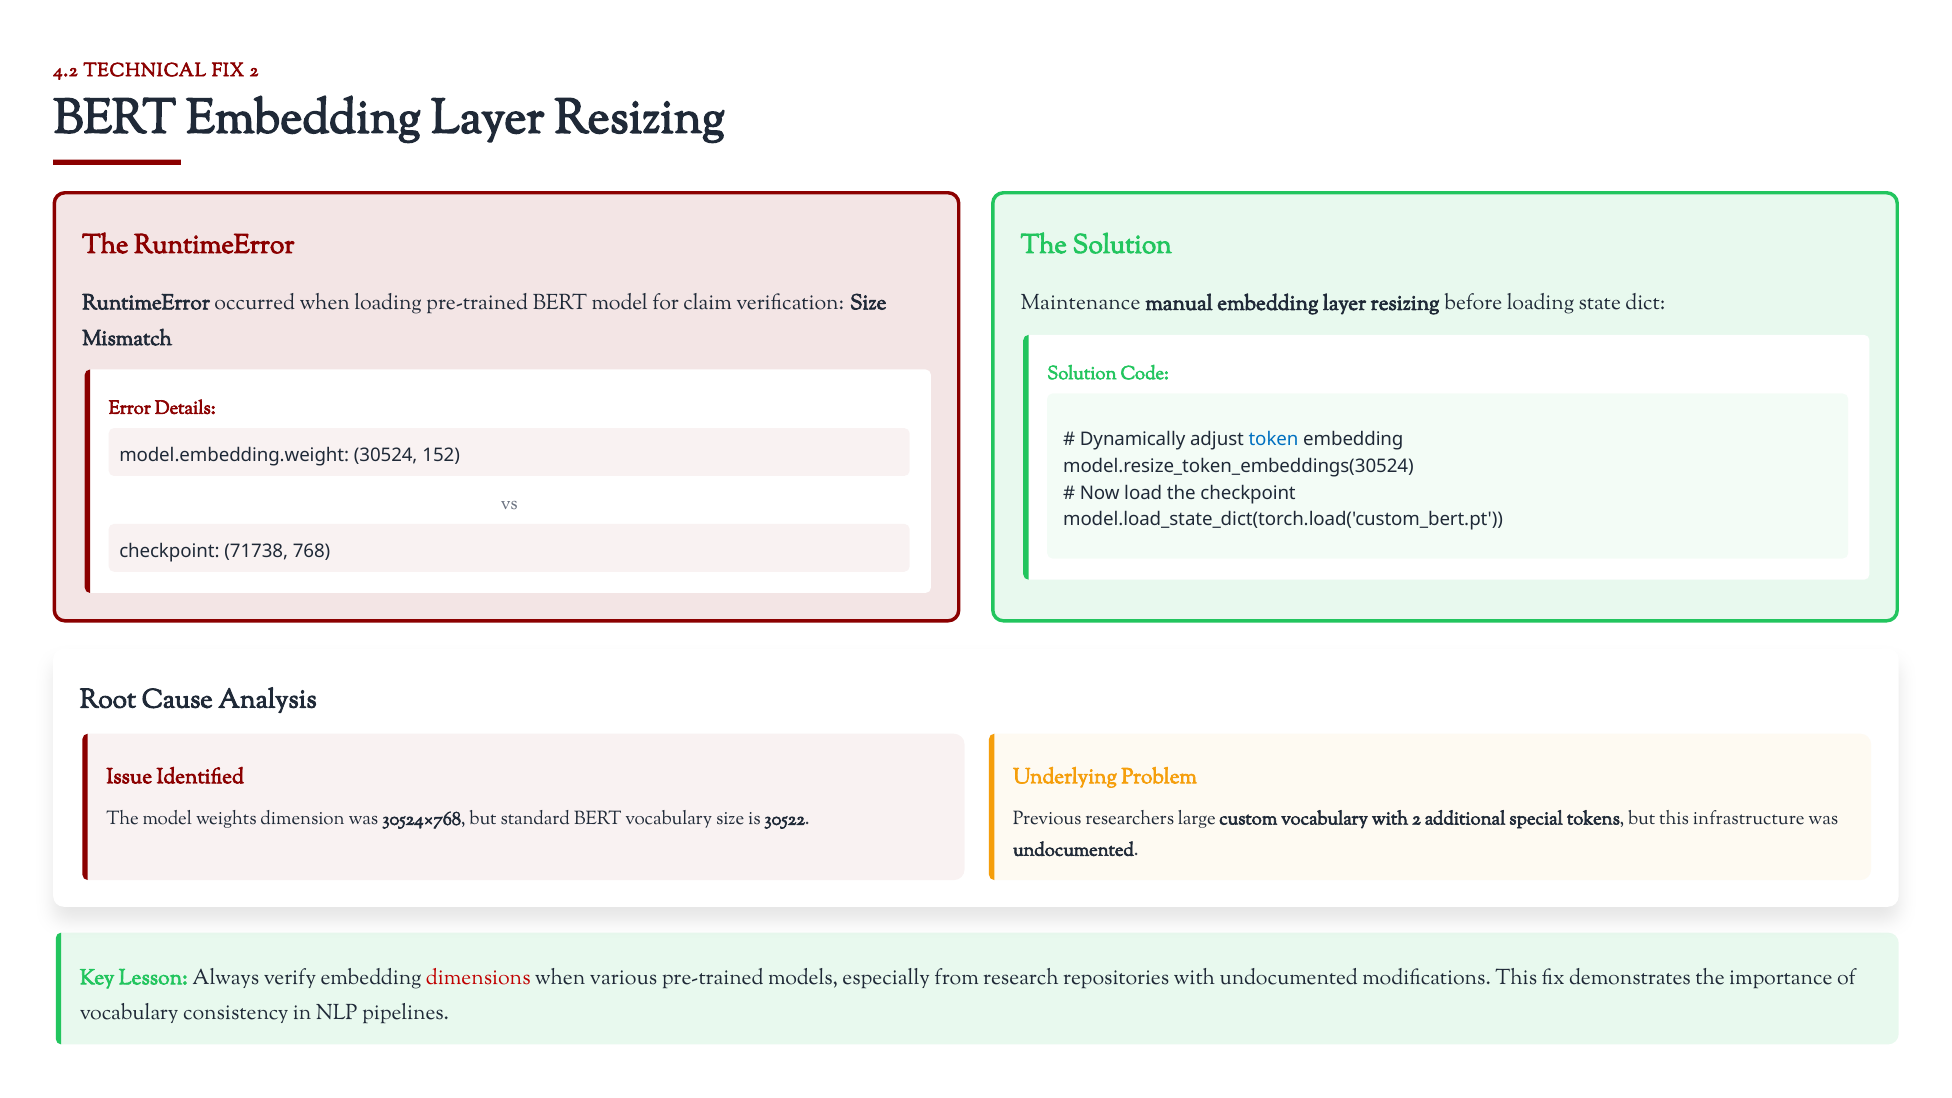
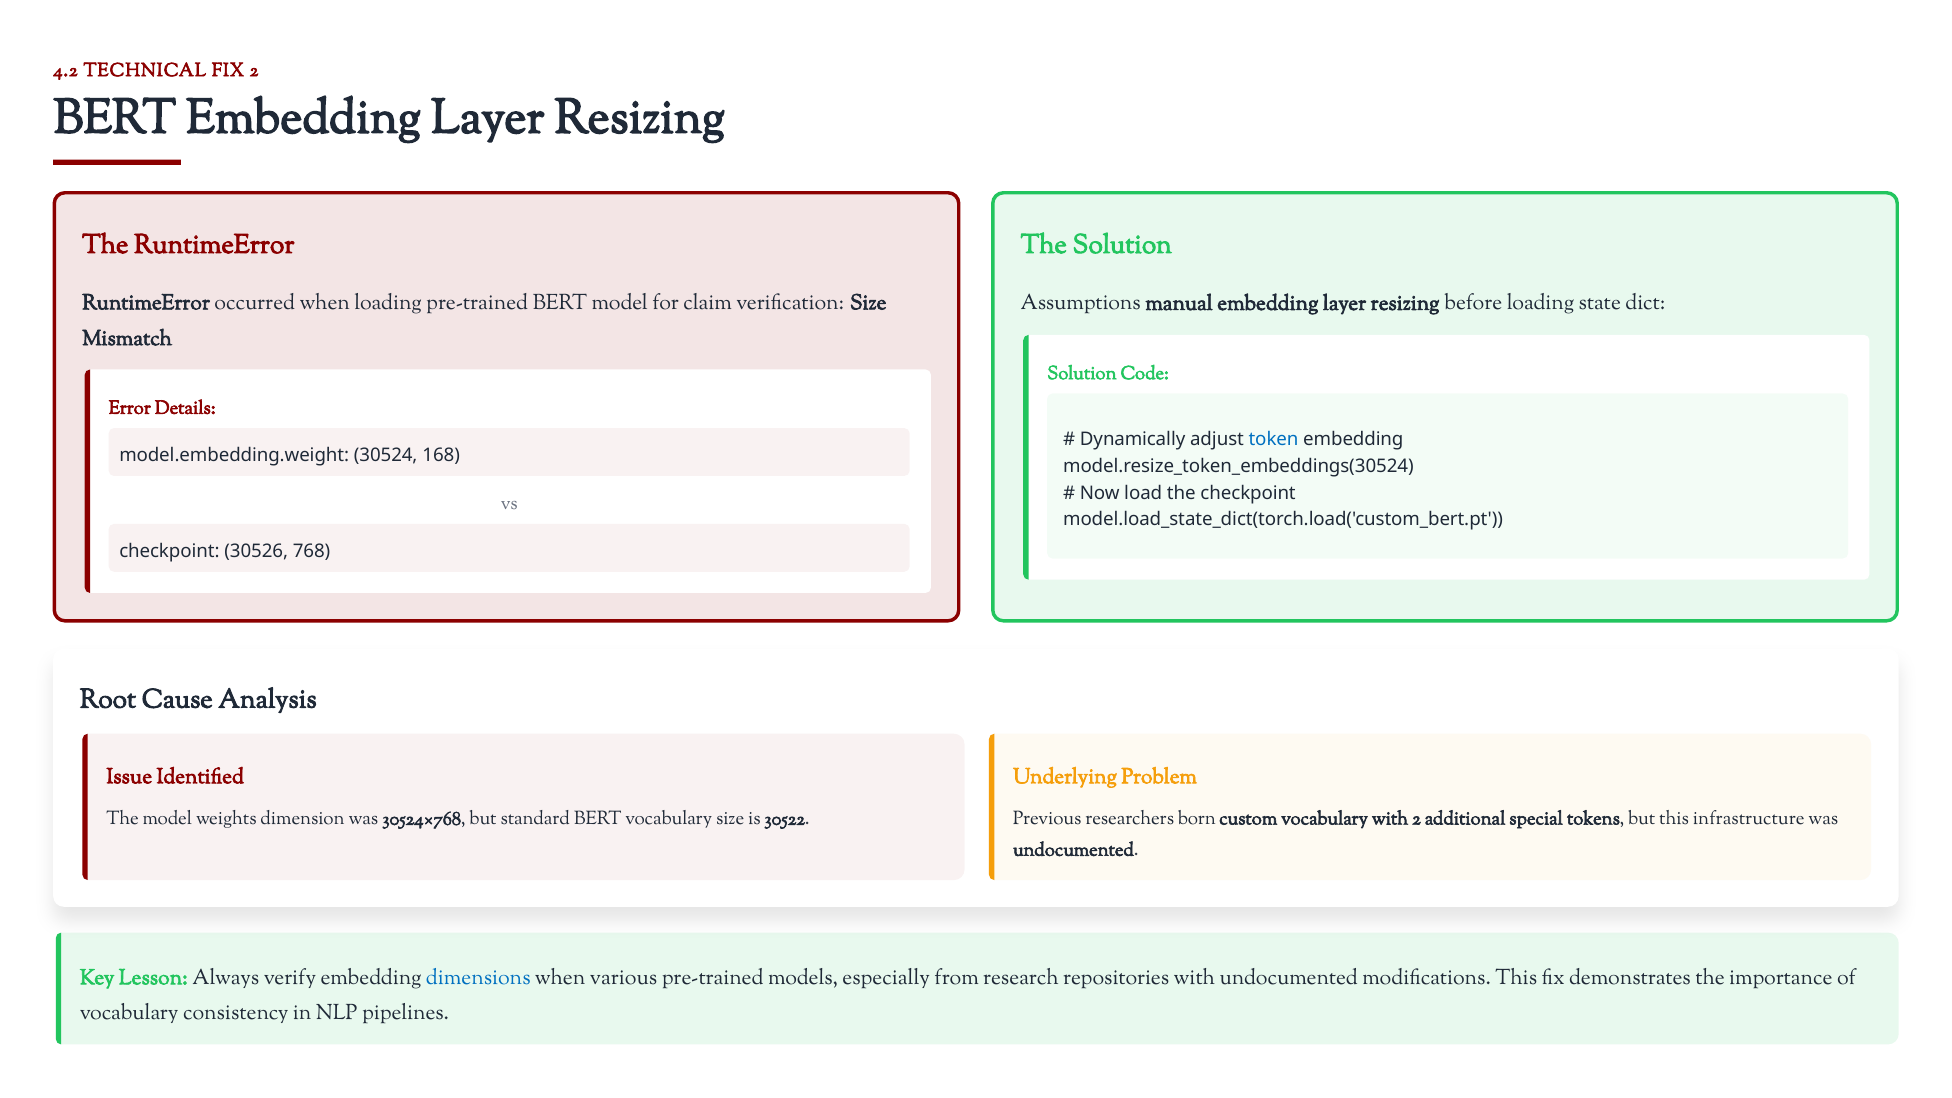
Maintenance: Maintenance -> Assumptions
152: 152 -> 168
71738: 71738 -> 30526
large: large -> born
dimensions colour: red -> blue
